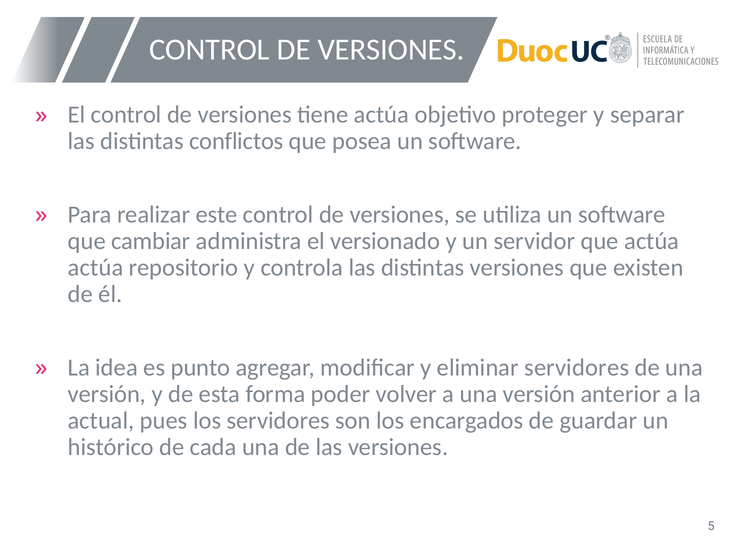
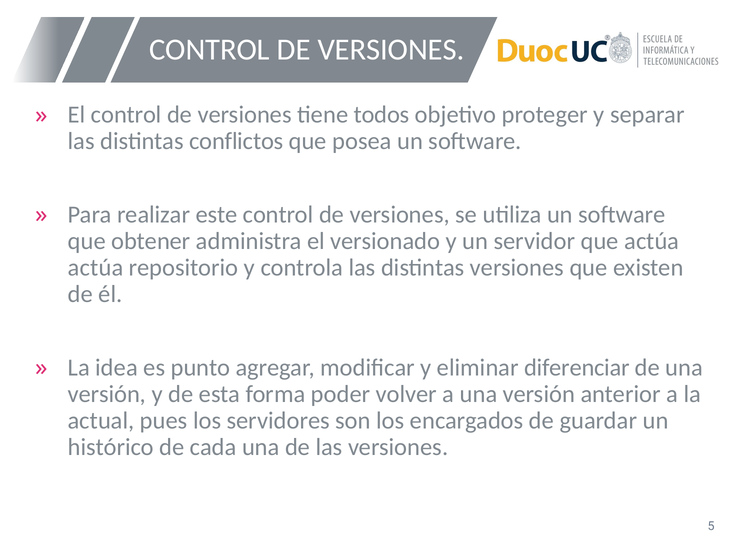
tiene actúa: actúa -> todos
cambiar: cambiar -> obtener
eliminar servidores: servidores -> diferenciar
